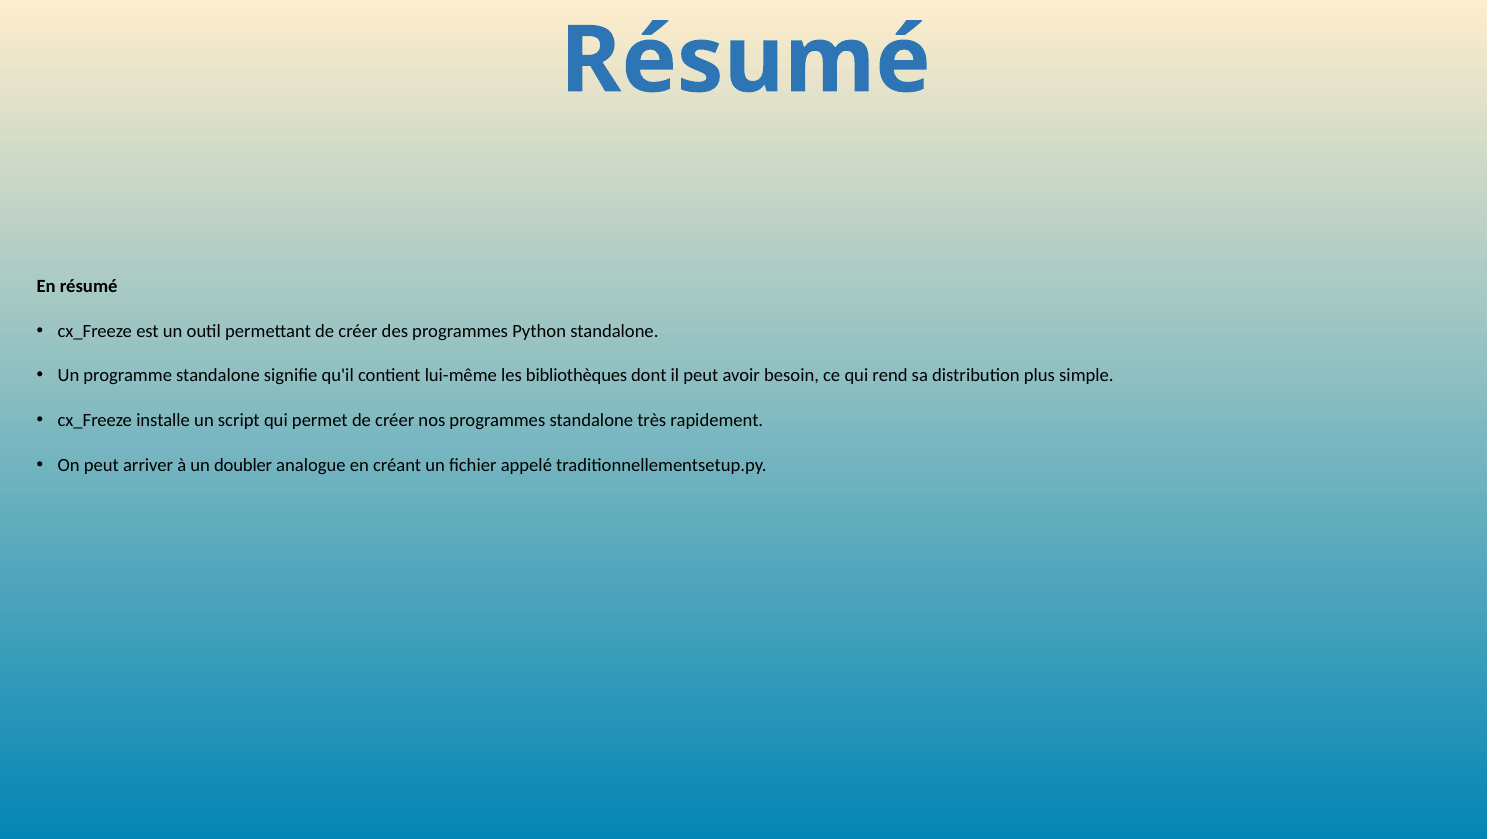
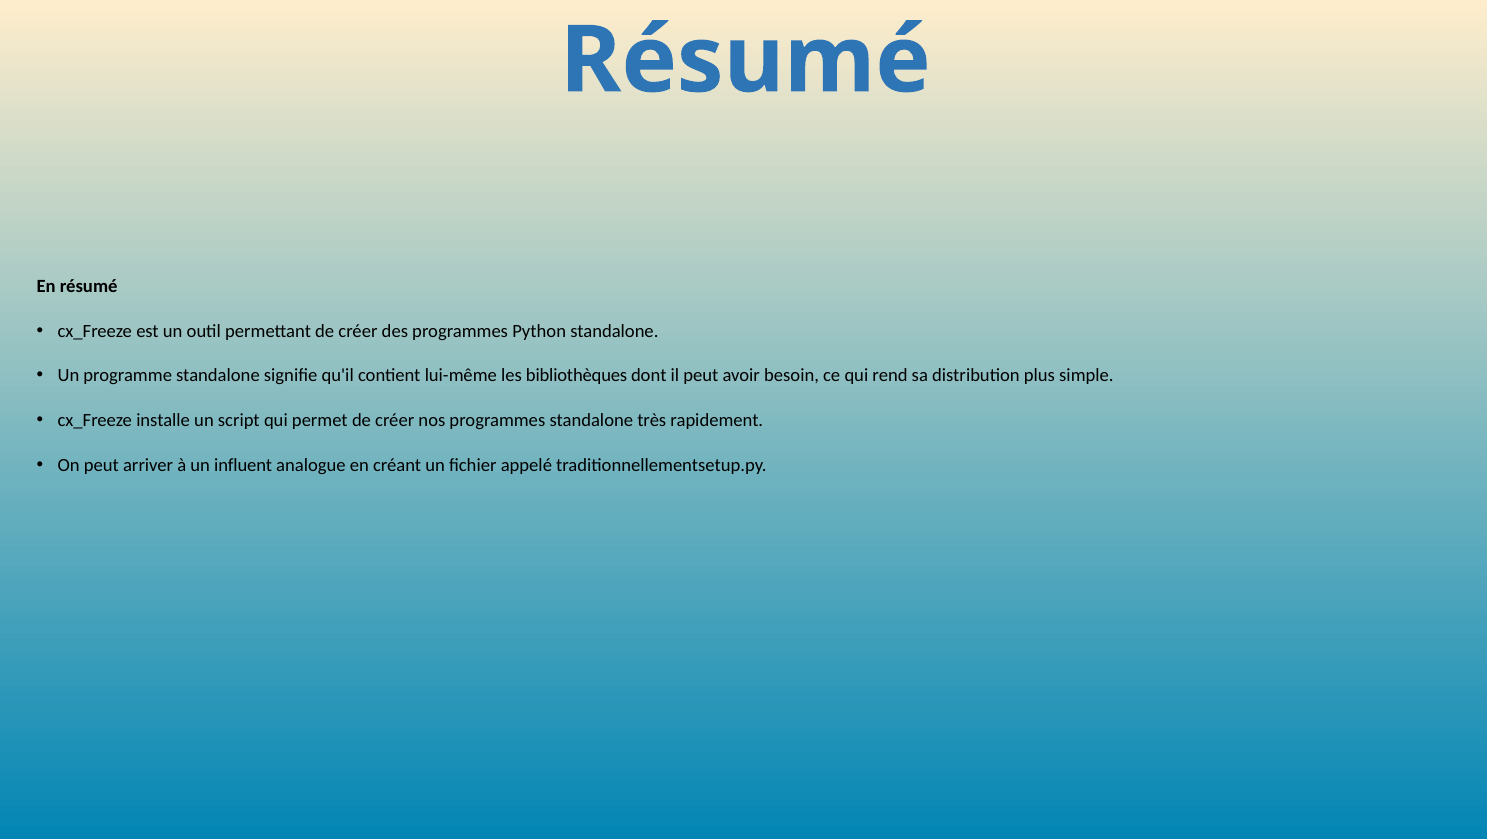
doubler: doubler -> influent
